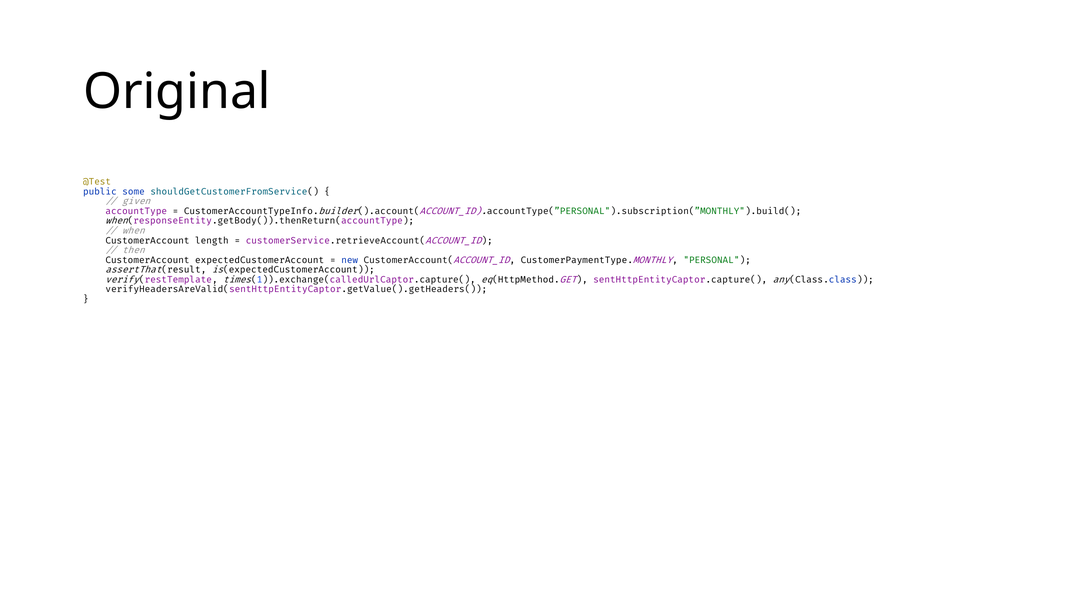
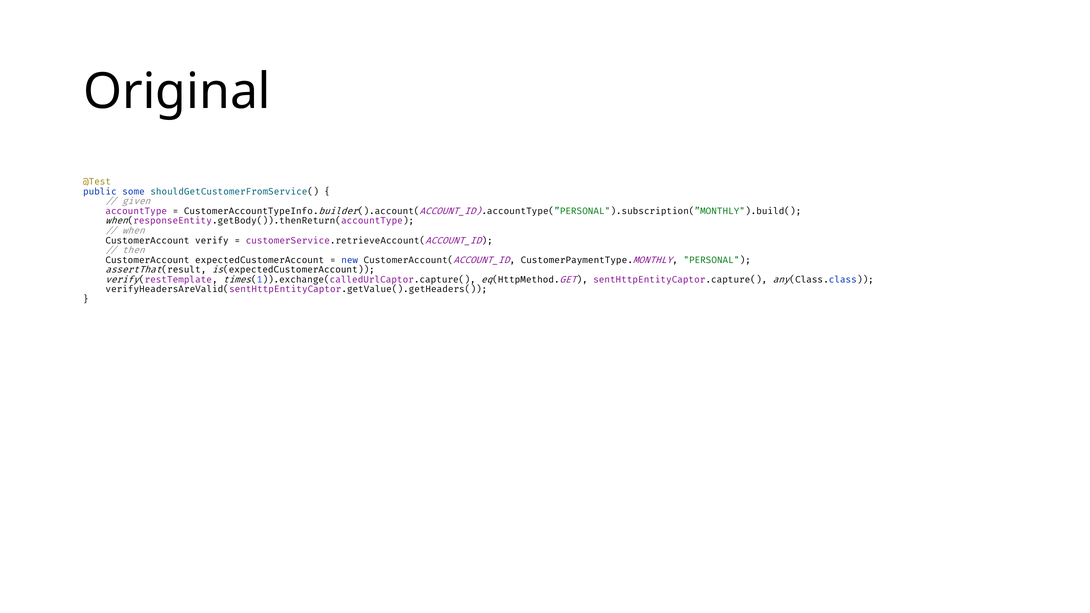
length: length -> verify
